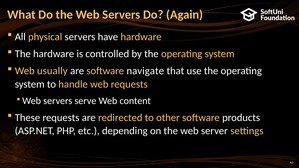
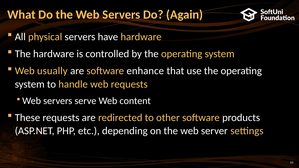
navigate: navigate -> enhance
